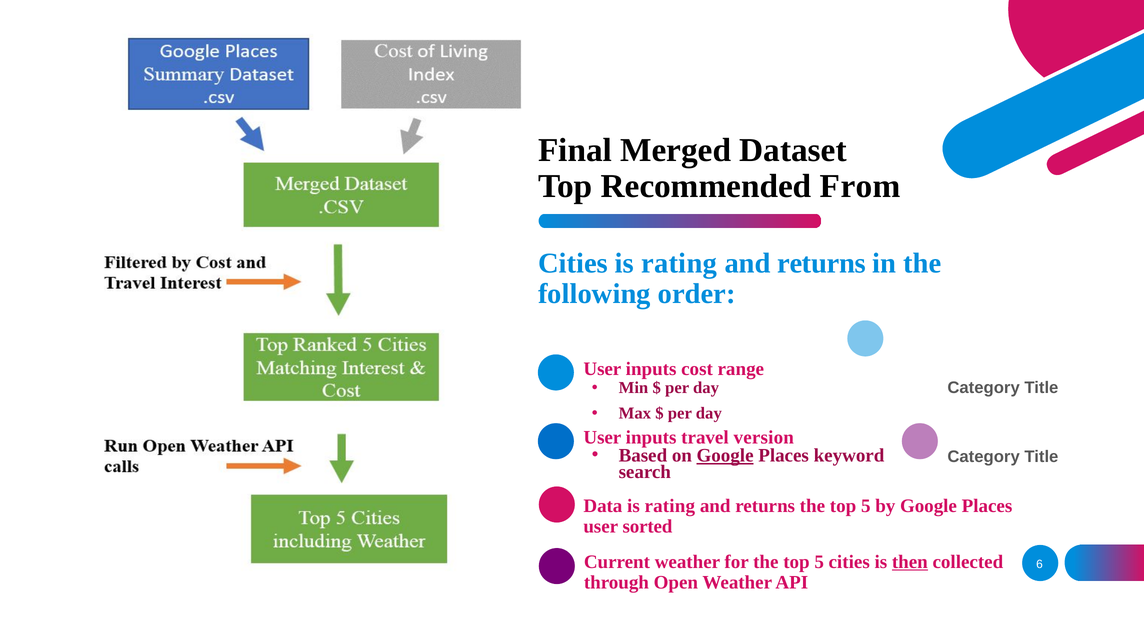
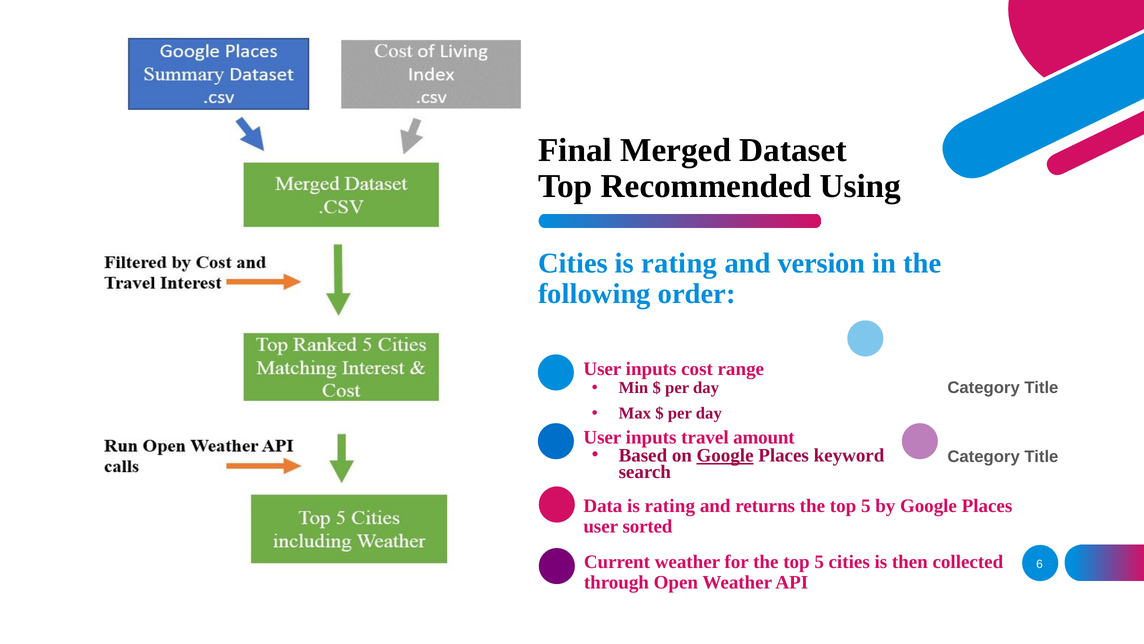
From: From -> Using
returns at (822, 263): returns -> version
version: version -> amount
then underline: present -> none
